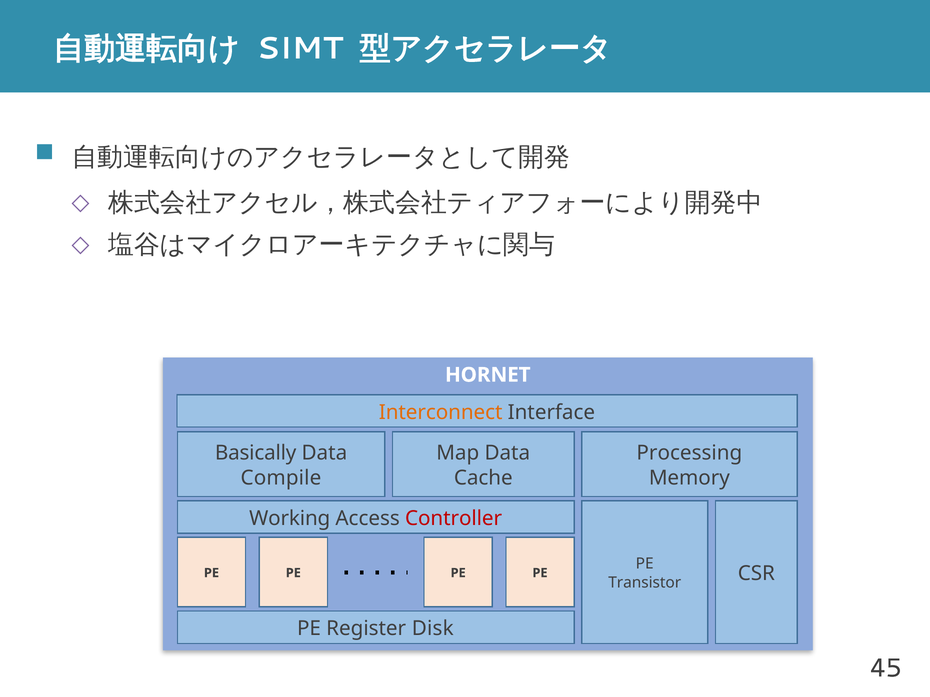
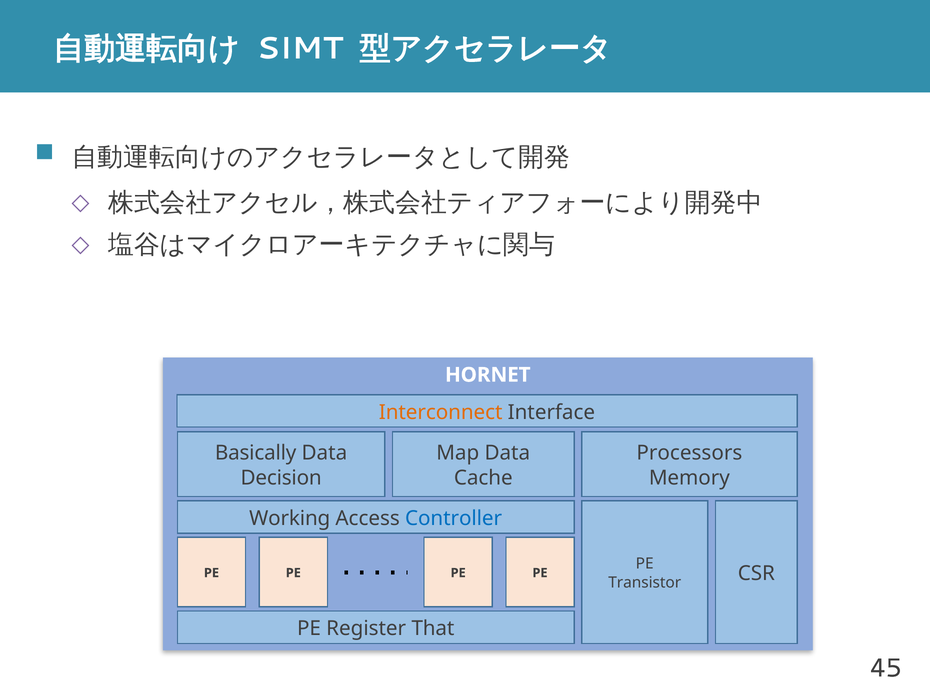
Processing: Processing -> Processors
Compile: Compile -> Decision
Controller colour: red -> blue
Disk: Disk -> That
